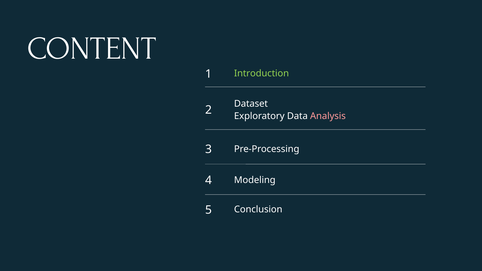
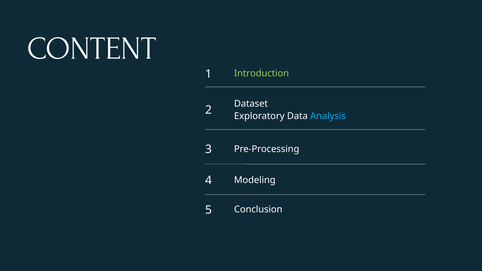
Analysis colour: pink -> light blue
